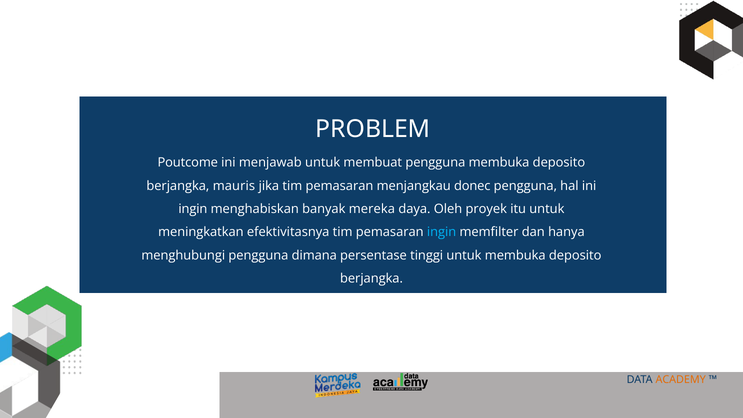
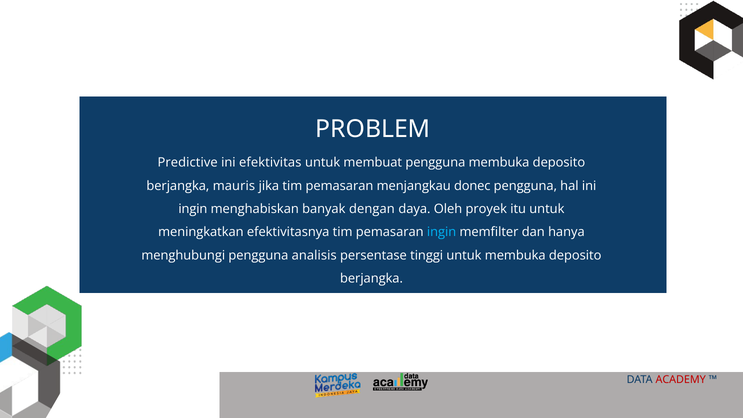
Poutcome: Poutcome -> Predictive
menjawab: menjawab -> efektivitas
mereka: mereka -> dengan
dimana: dimana -> analisis
ACADEMY colour: orange -> red
